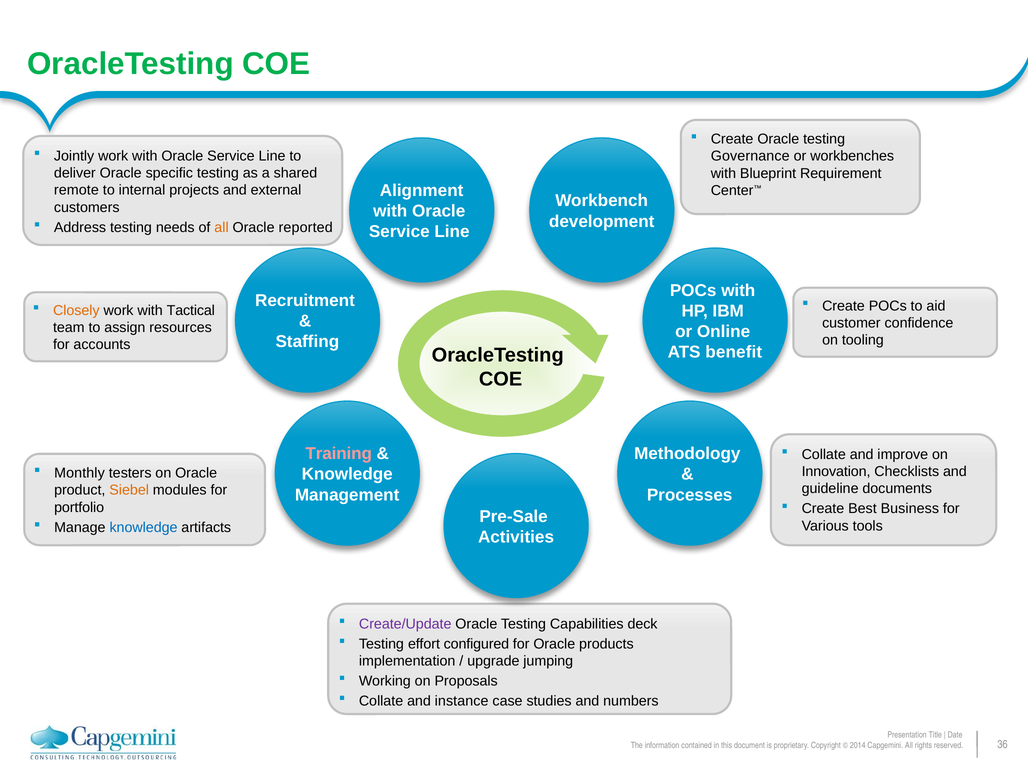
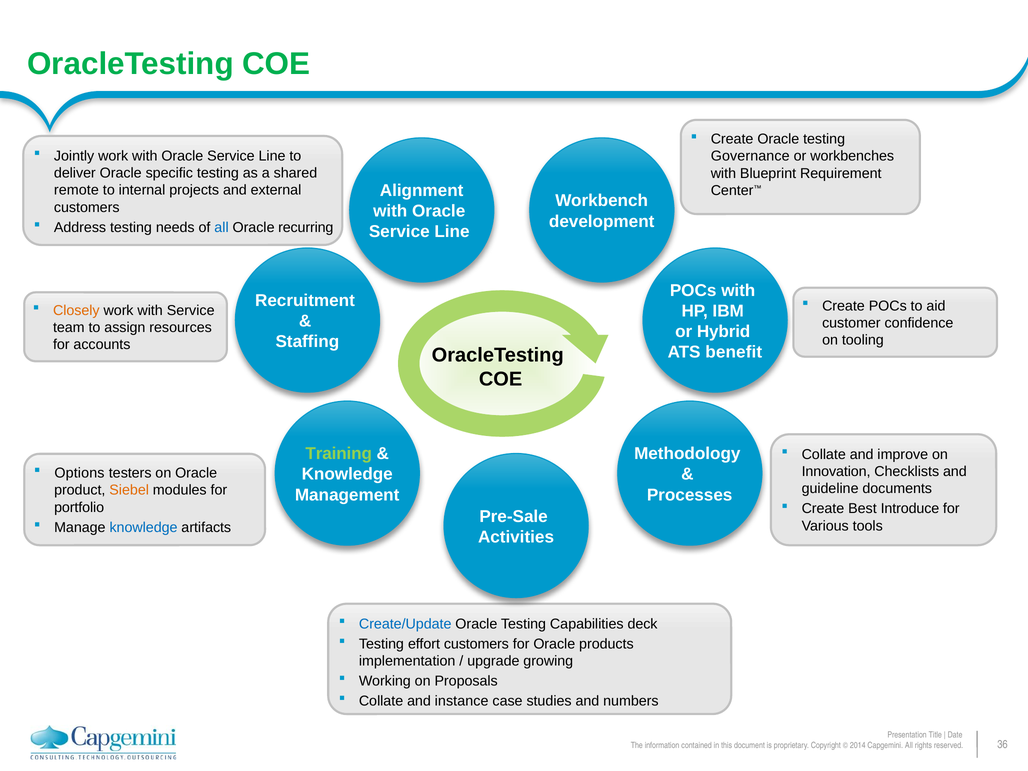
all at (222, 227) colour: orange -> blue
reported: reported -> recurring
with Tactical: Tactical -> Service
Online: Online -> Hybrid
Training colour: pink -> light green
Monthly: Monthly -> Options
Business: Business -> Introduce
Create/Update colour: purple -> blue
effort configured: configured -> customers
jumping: jumping -> growing
